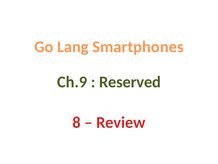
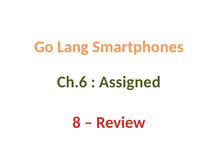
Ch.9: Ch.9 -> Ch.6
Reserved: Reserved -> Assigned
